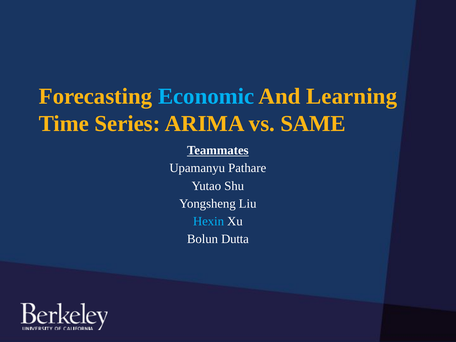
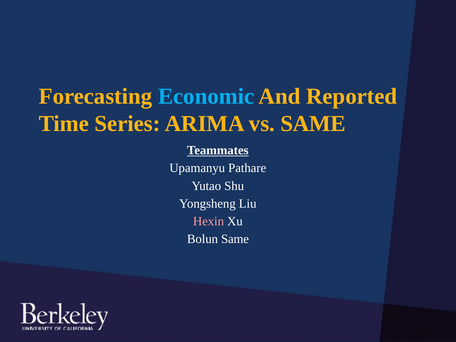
Learning: Learning -> Reported
Hexin colour: light blue -> pink
Bolun Dutta: Dutta -> Same
